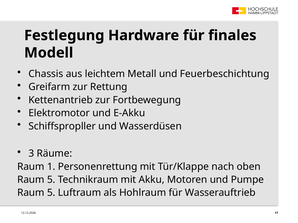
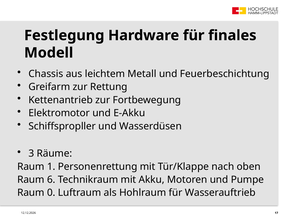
5 at (51, 180): 5 -> 6
5 at (51, 193): 5 -> 0
